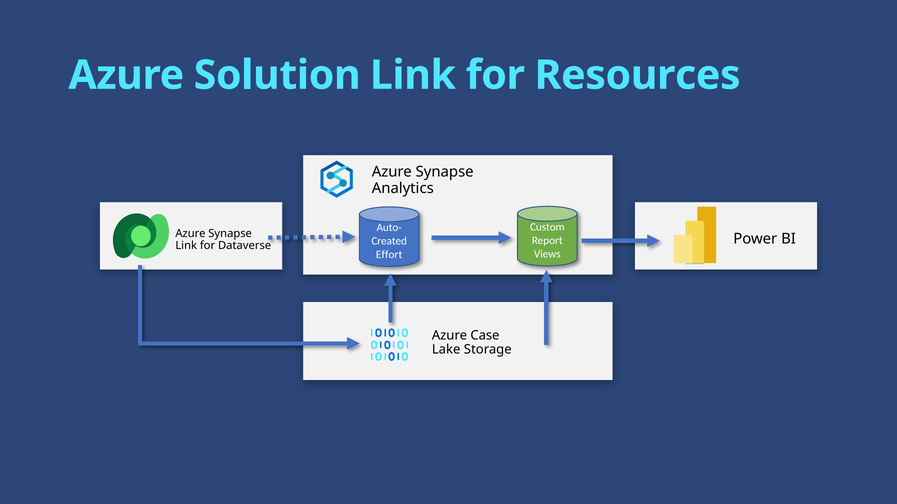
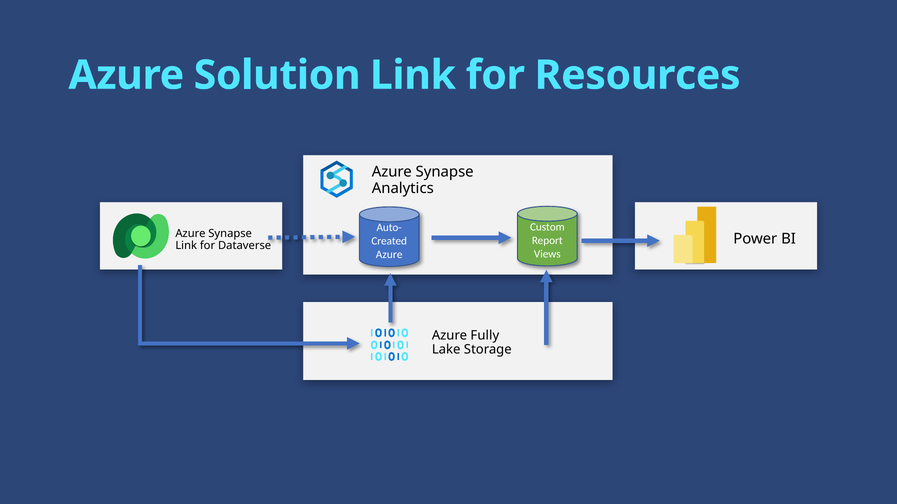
Effort at (389, 255): Effort -> Azure
Case: Case -> Fully
